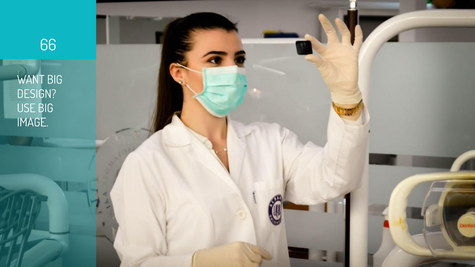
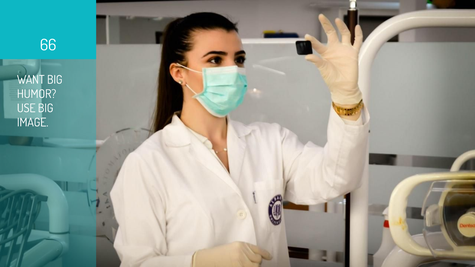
DESIGN: DESIGN -> HUMOR
